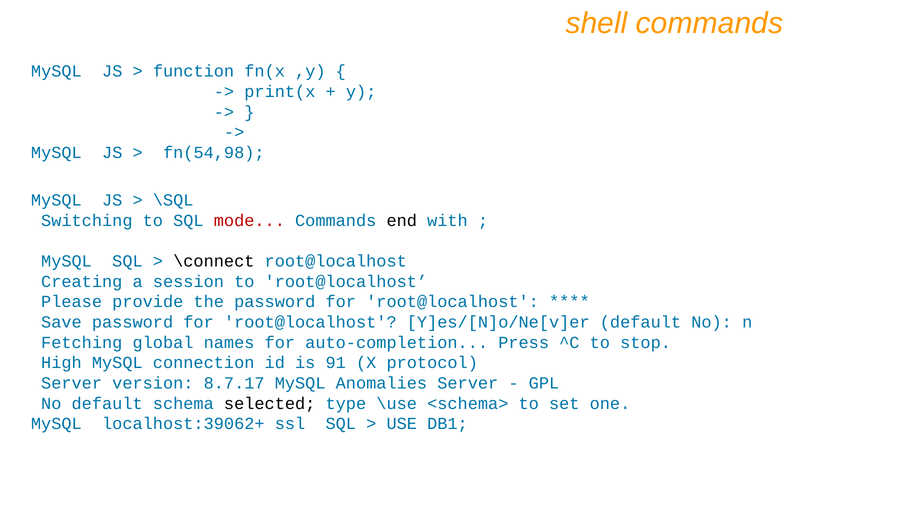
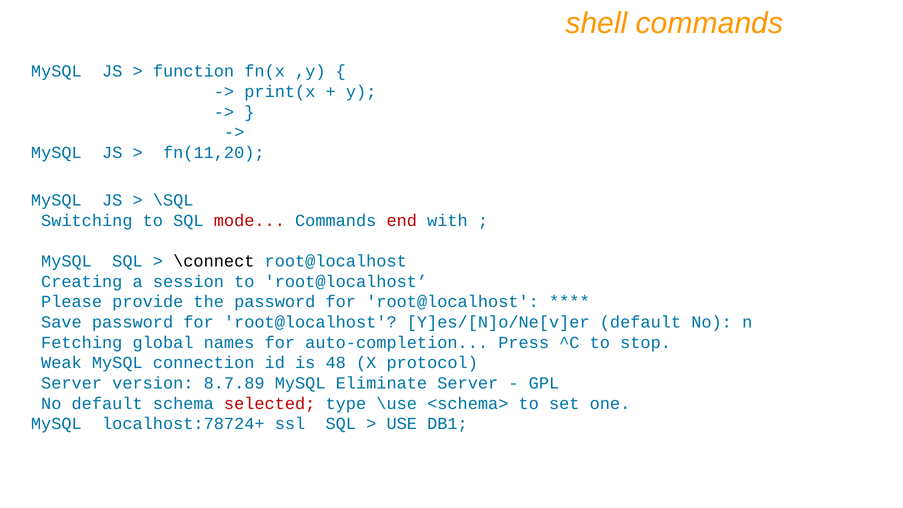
fn(54,98: fn(54,98 -> fn(11,20
end colour: black -> red
High: High -> Weak
91: 91 -> 48
8.7.17: 8.7.17 -> 8.7.89
Anomalies: Anomalies -> Eliminate
selected colour: black -> red
localhost:39062+: localhost:39062+ -> localhost:78724+
